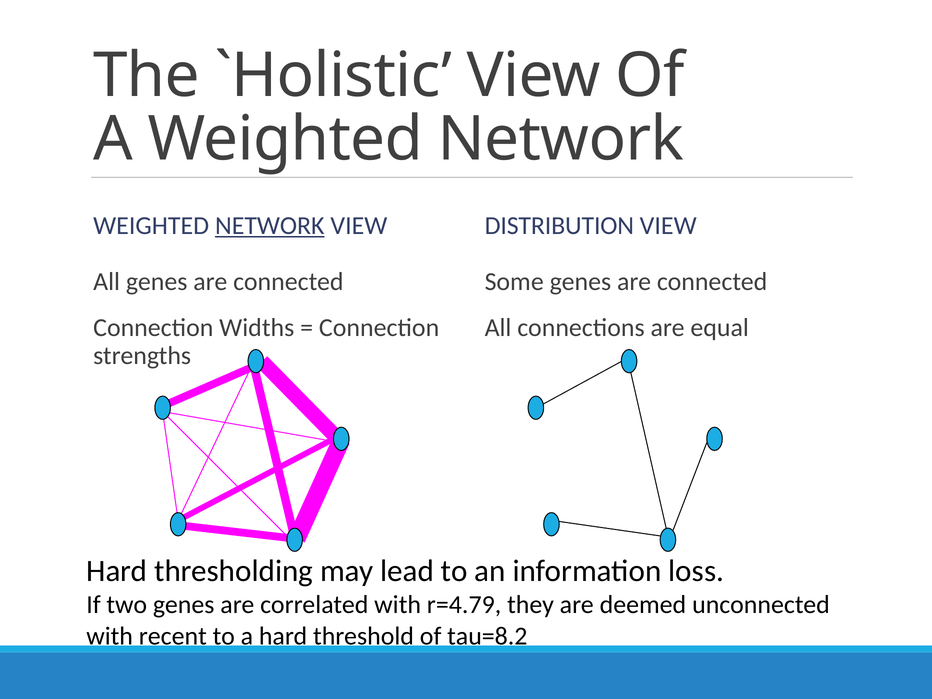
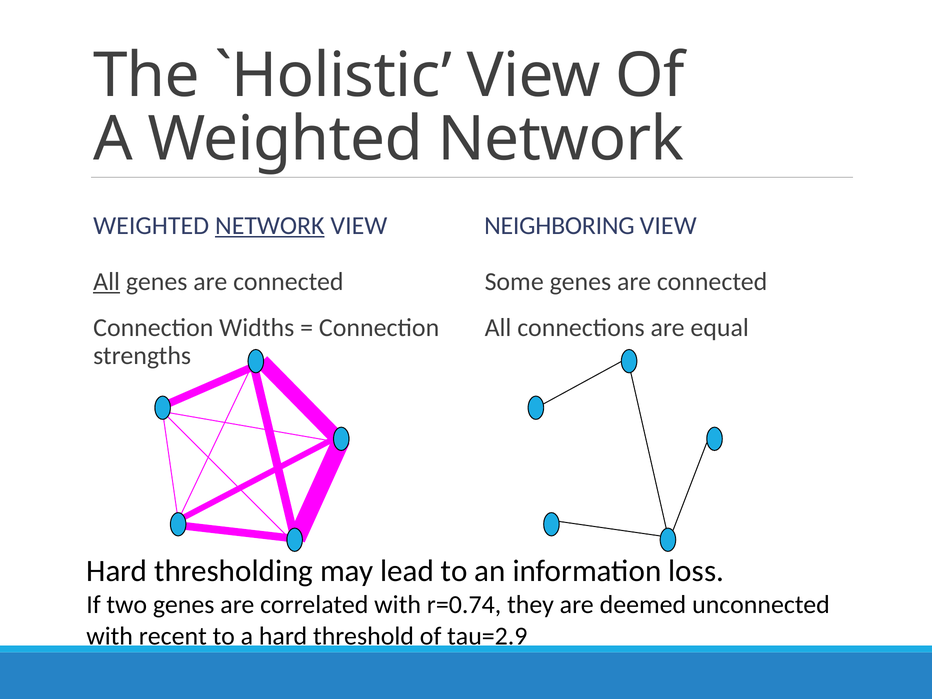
DISTRIBUTION: DISTRIBUTION -> NEIGHBORING
All at (107, 282) underline: none -> present
r=4.79: r=4.79 -> r=0.74
tau=8.2: tau=8.2 -> tau=2.9
